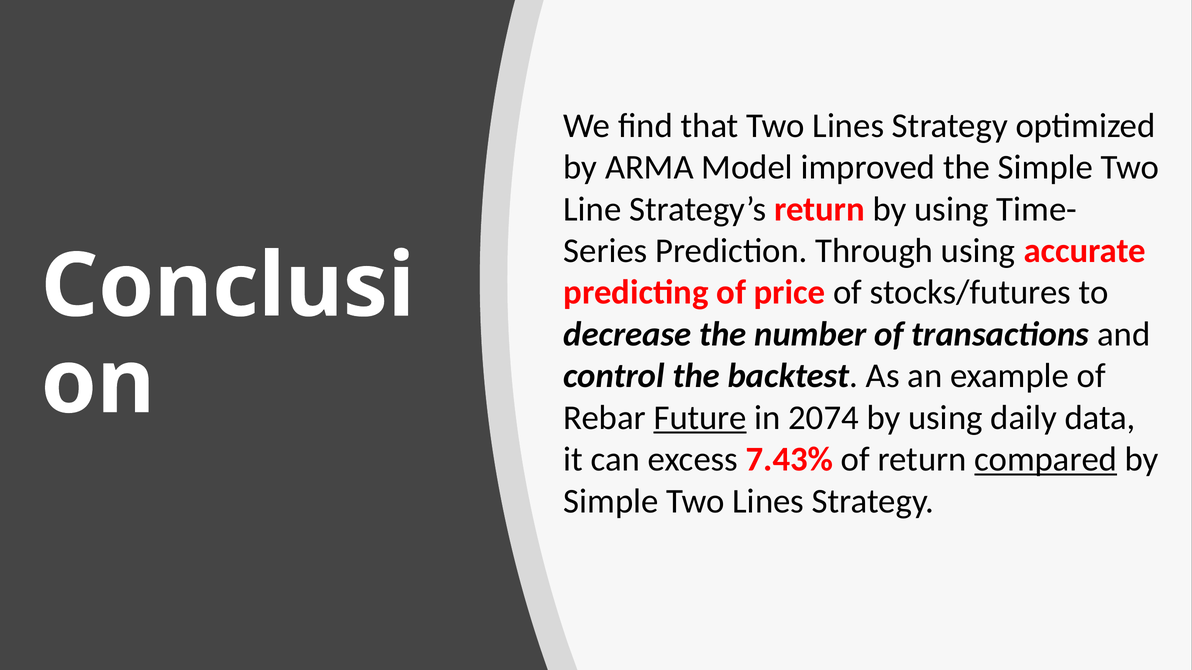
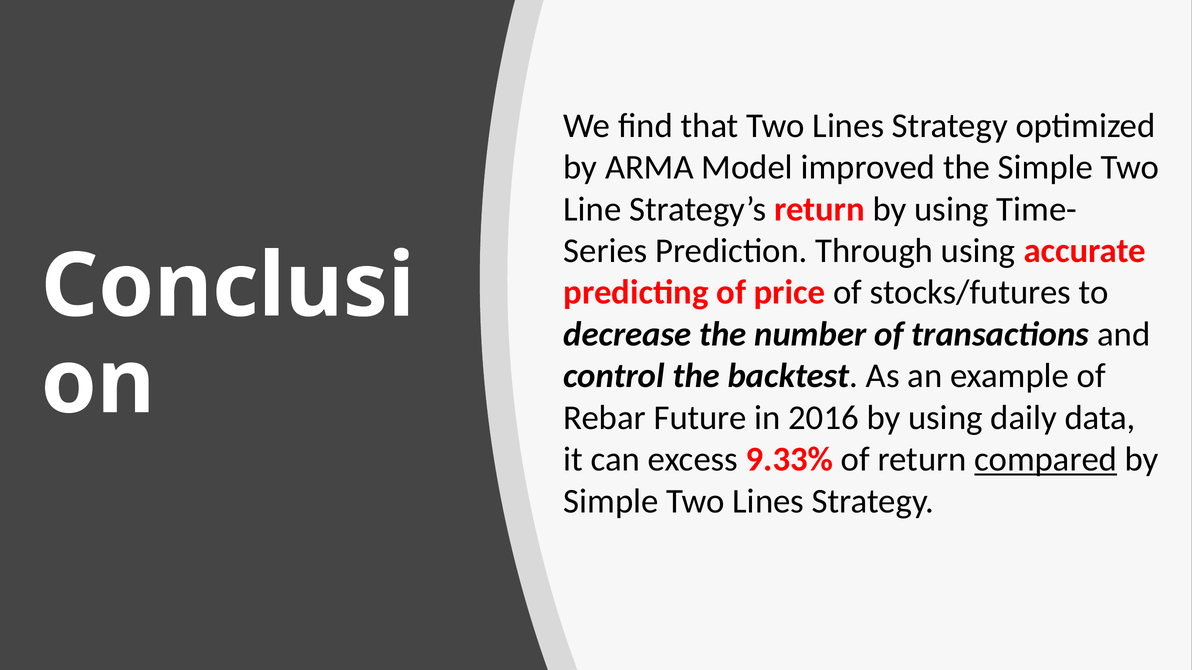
Future underline: present -> none
2074: 2074 -> 2016
7.43%: 7.43% -> 9.33%
